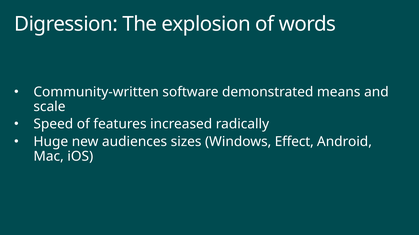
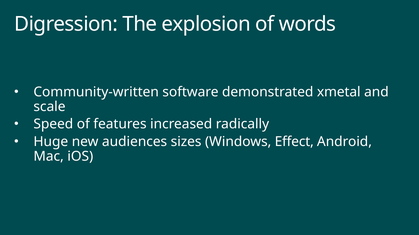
means: means -> xmetal
